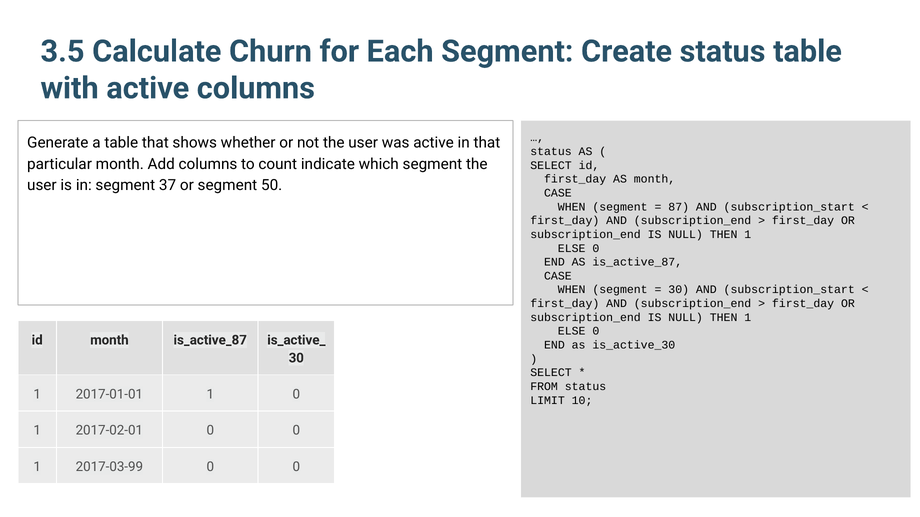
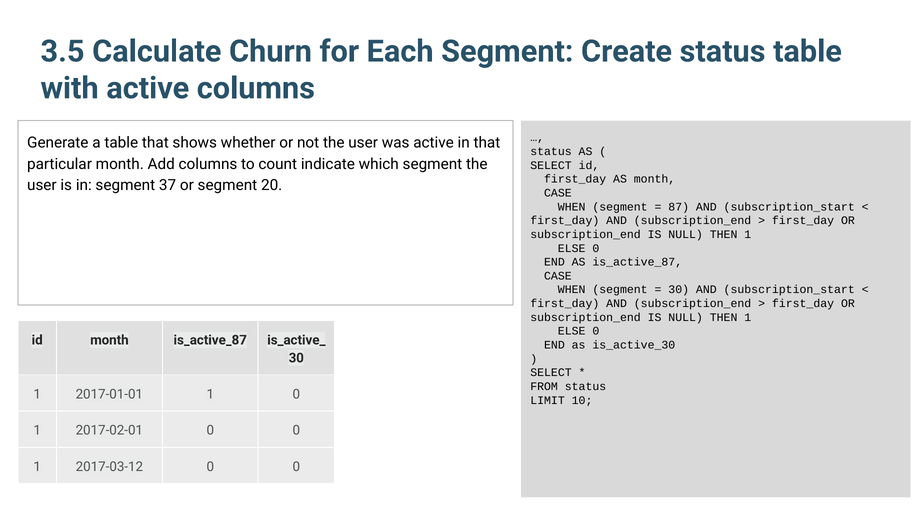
50: 50 -> 20
2017-03-99: 2017-03-99 -> 2017-03-12
